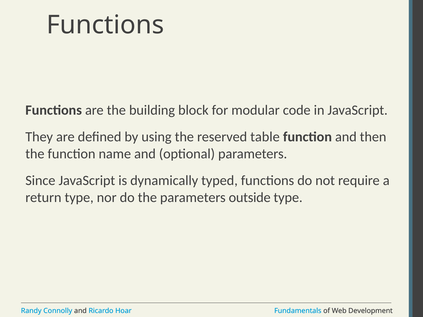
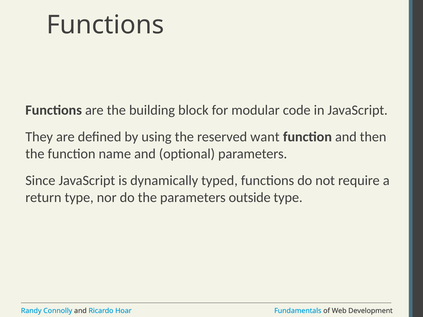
table: table -> want
